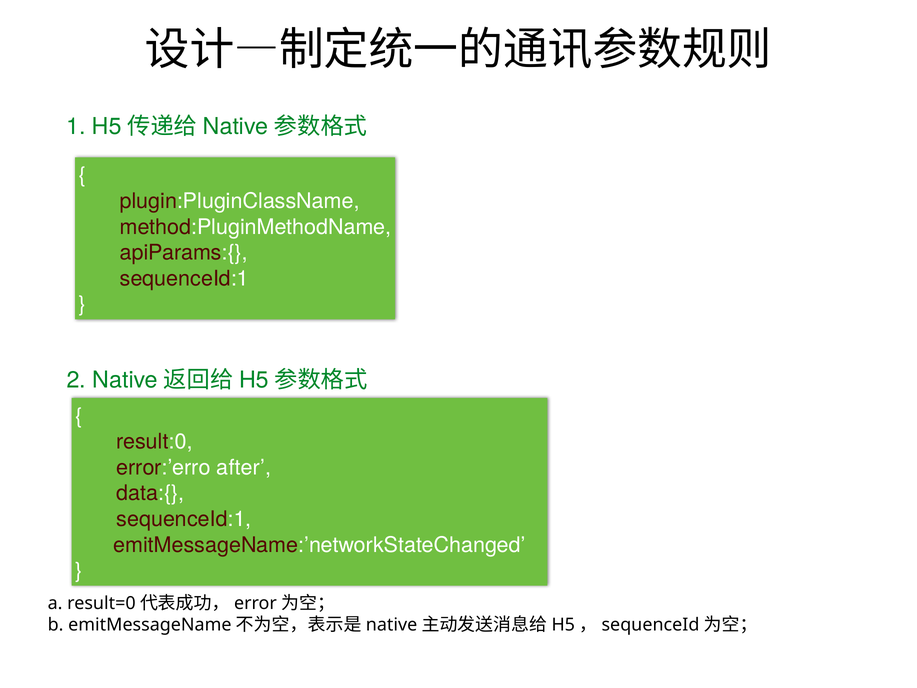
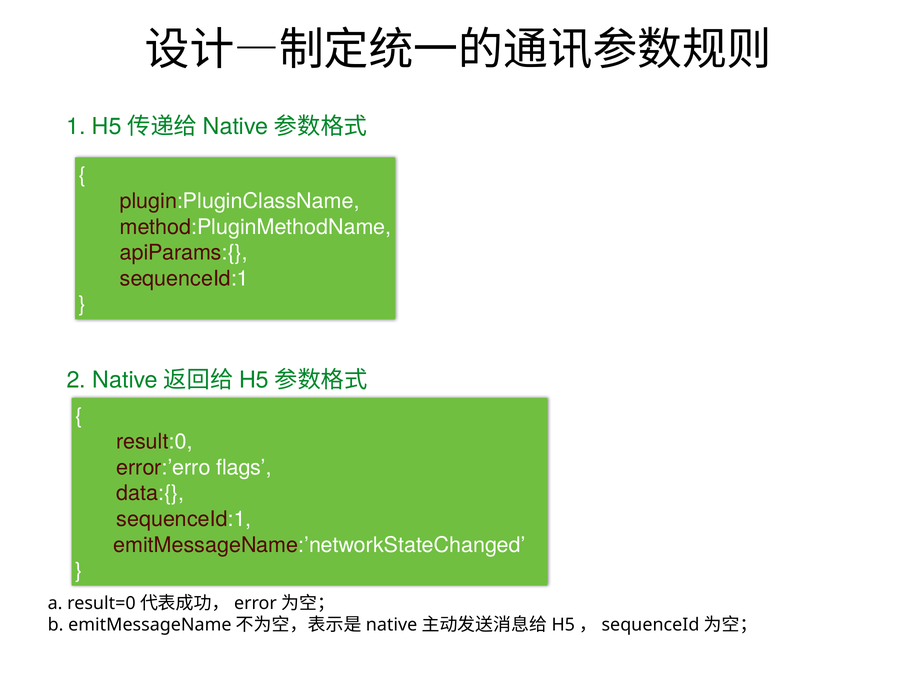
after: after -> flags
